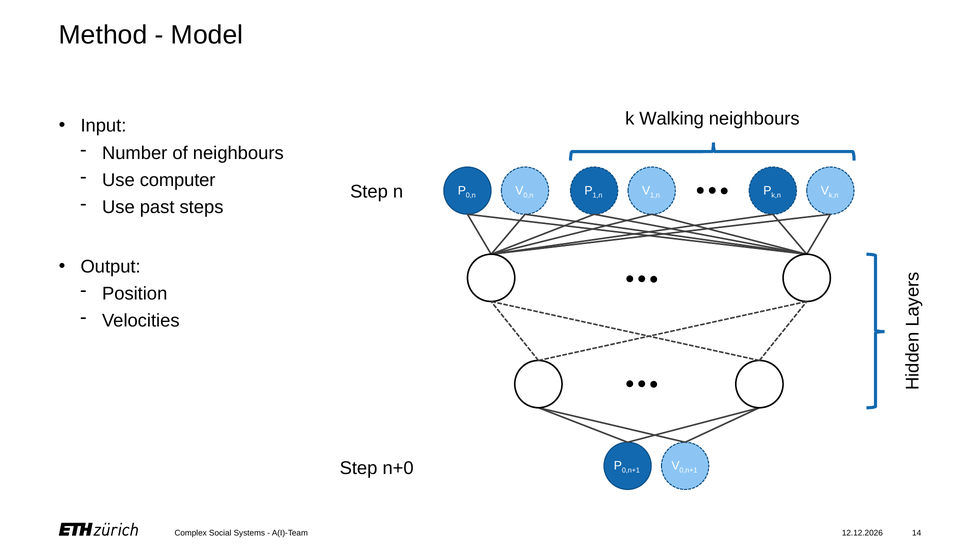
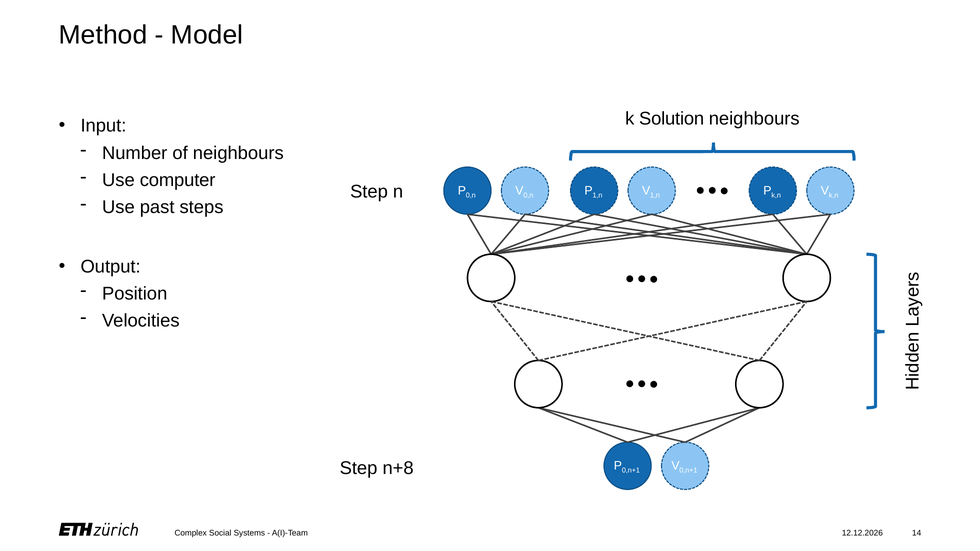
Walking: Walking -> Solution
n+0: n+0 -> n+8
